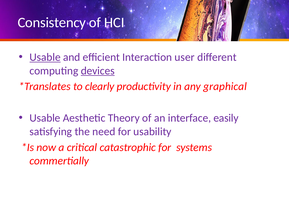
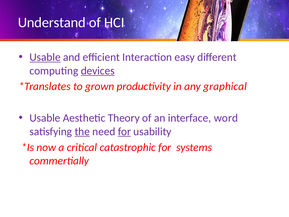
Consistency: Consistency -> Understand
user: user -> easy
clearly: clearly -> grown
easily: easily -> word
the underline: none -> present
for at (124, 131) underline: none -> present
